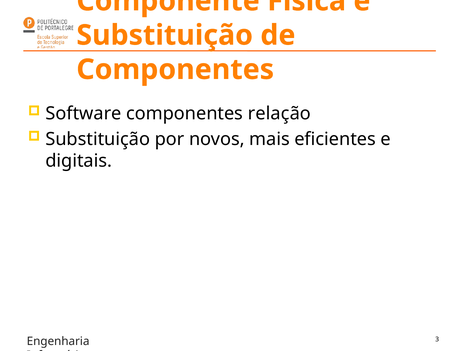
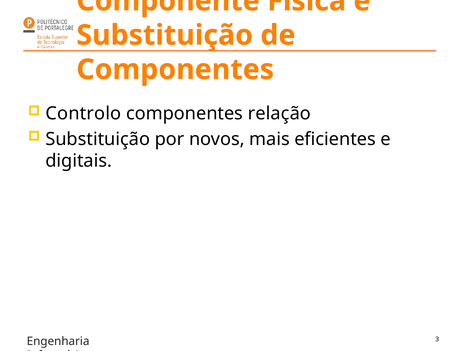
Software: Software -> Controlo
